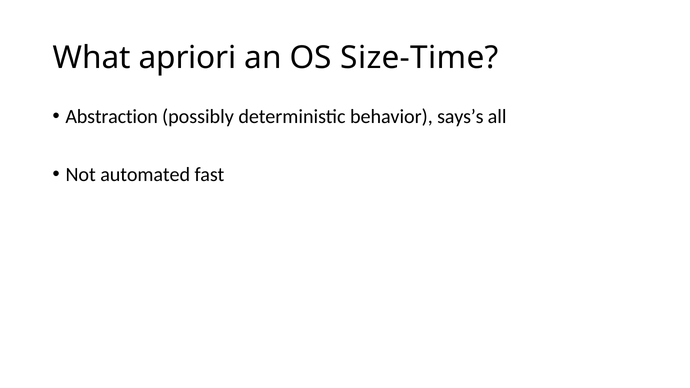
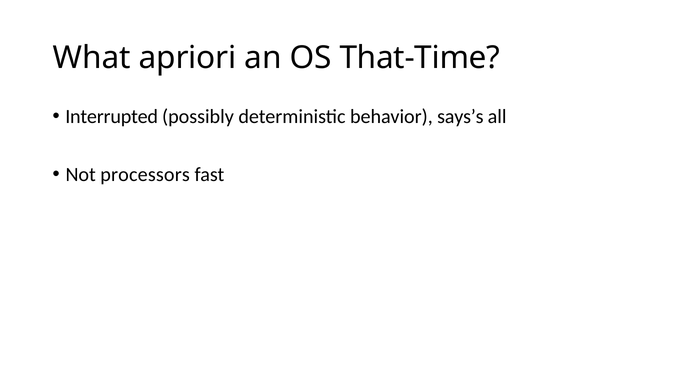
Size-Time: Size-Time -> That-Time
Abstraction: Abstraction -> Interrupted
automated: automated -> processors
